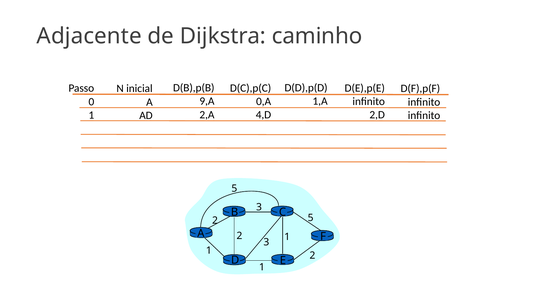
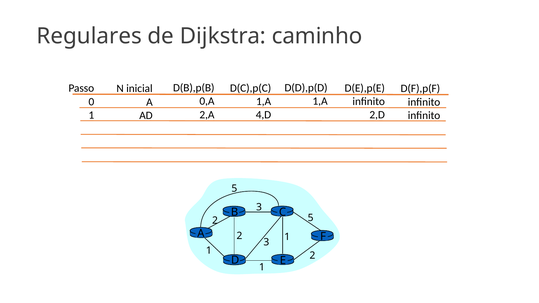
Adjacente: Adjacente -> Regulares
9,A: 9,A -> 0,A
0,A at (264, 102): 0,A -> 1,A
